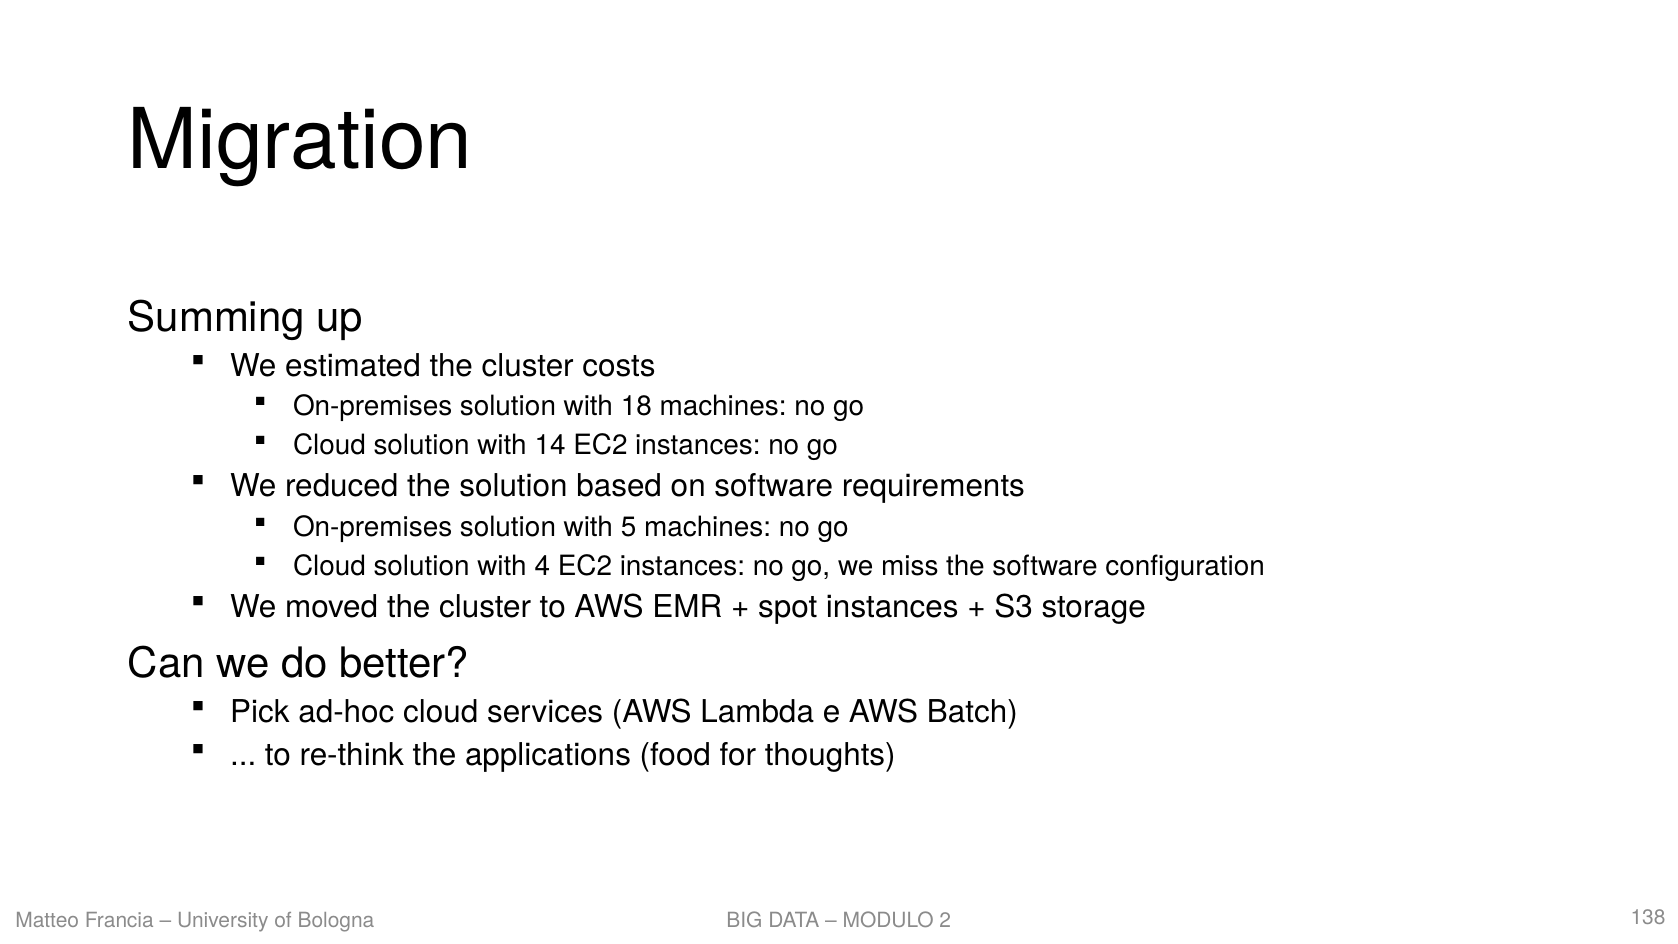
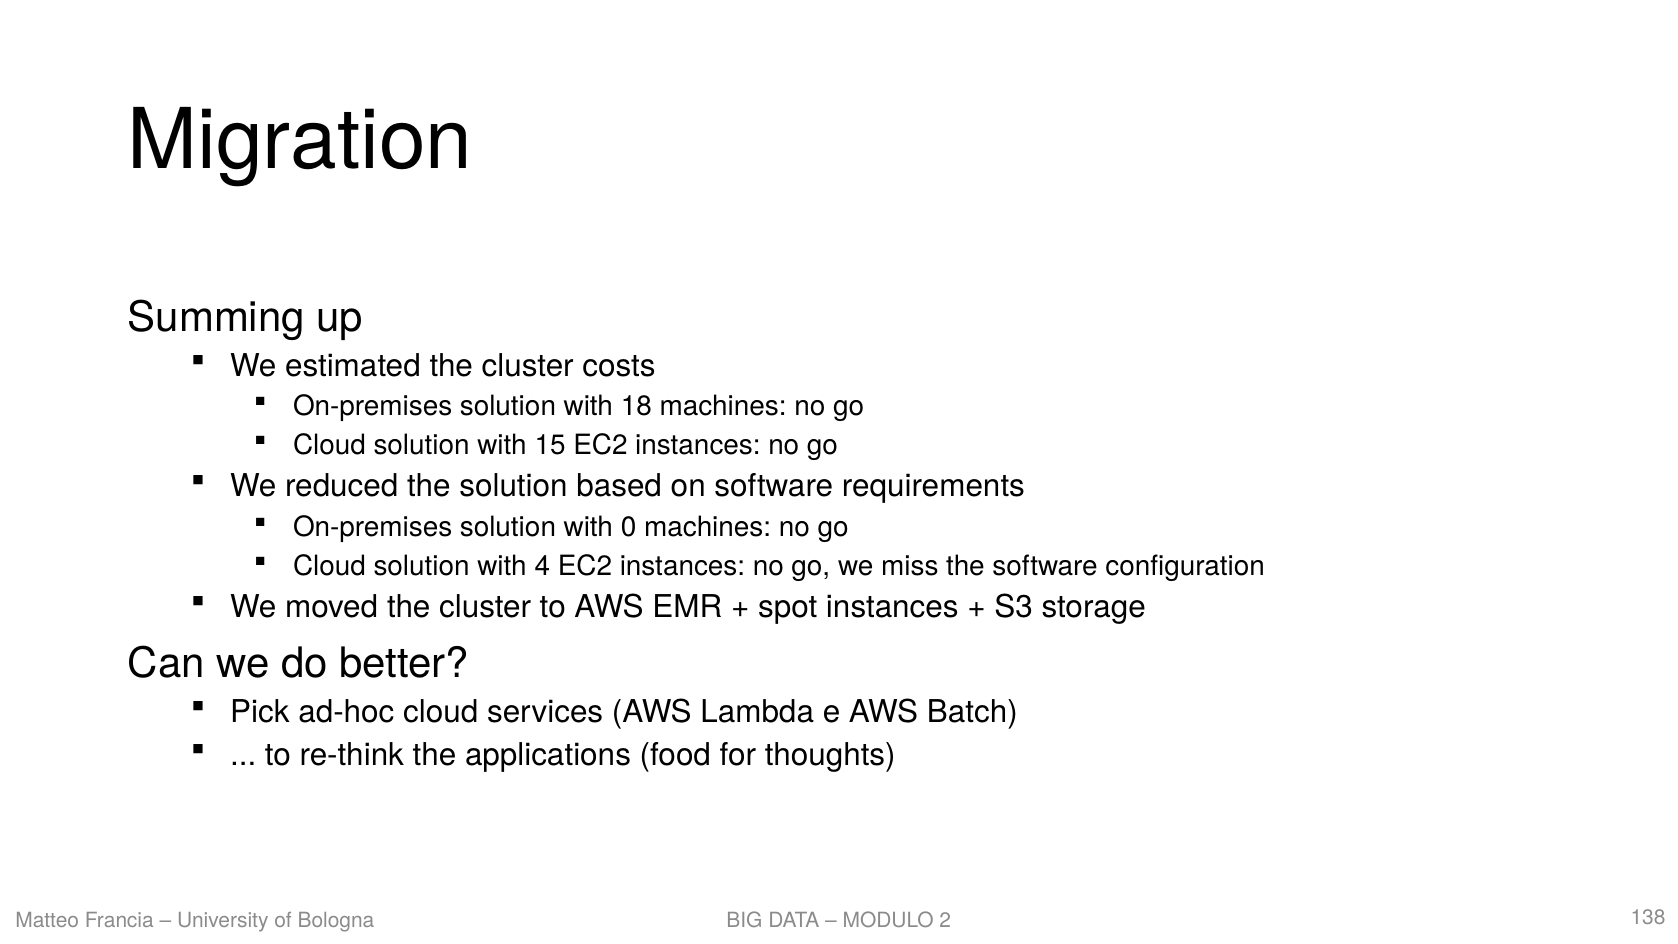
14: 14 -> 15
5: 5 -> 0
